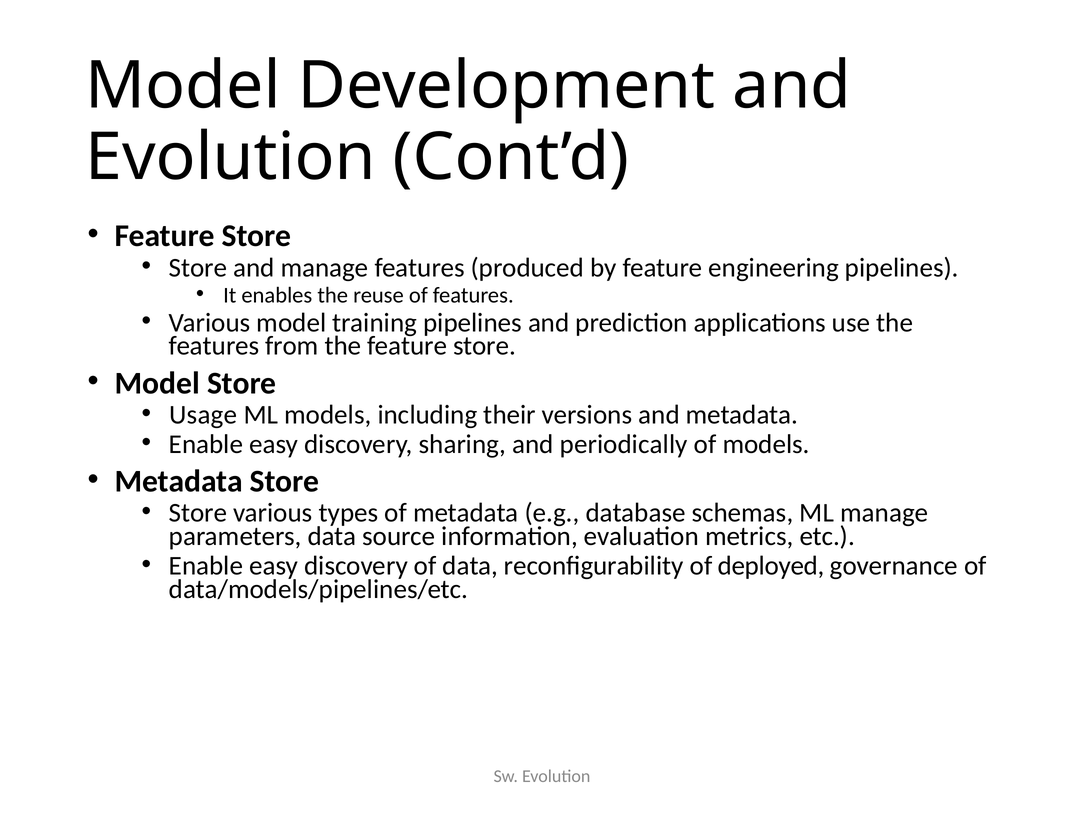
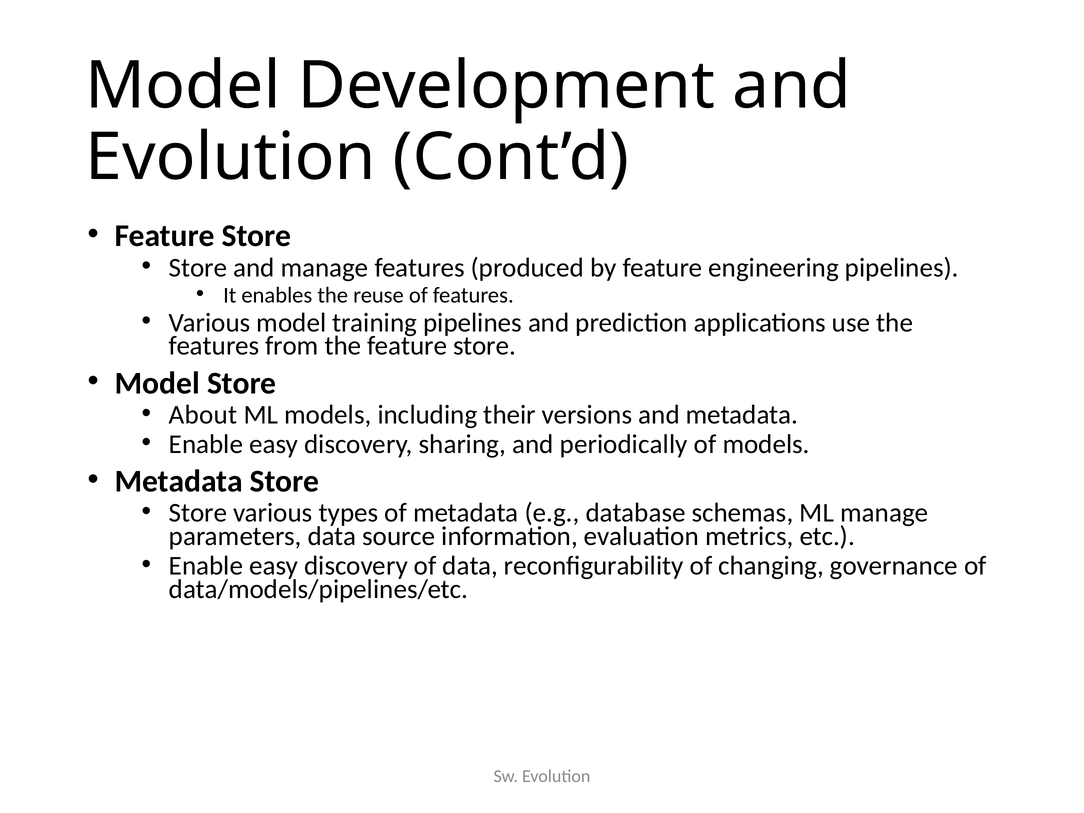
Usage: Usage -> About
deployed: deployed -> changing
